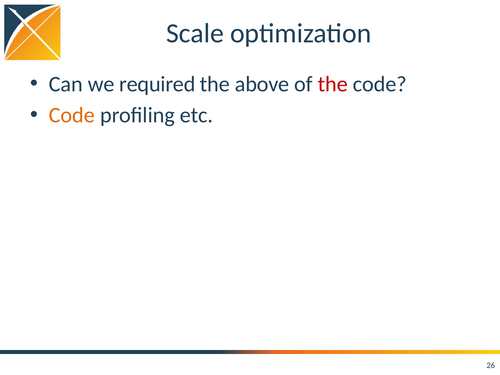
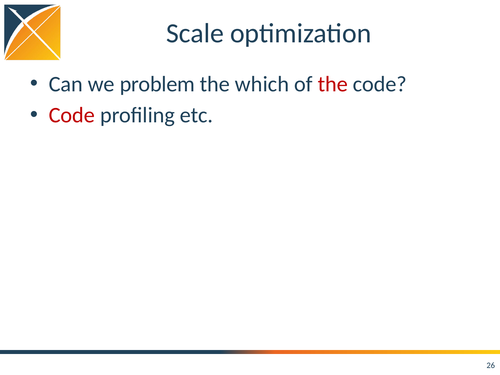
required: required -> problem
above: above -> which
Code at (72, 115) colour: orange -> red
